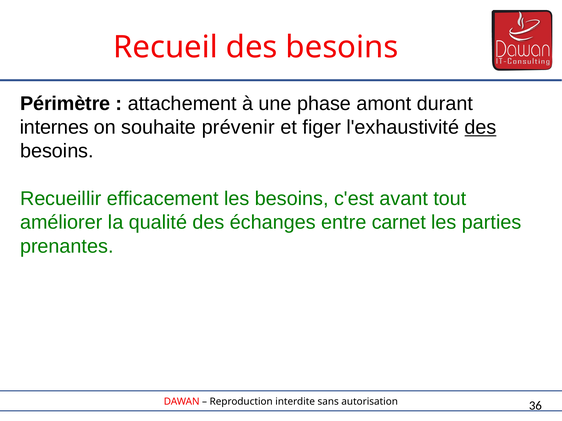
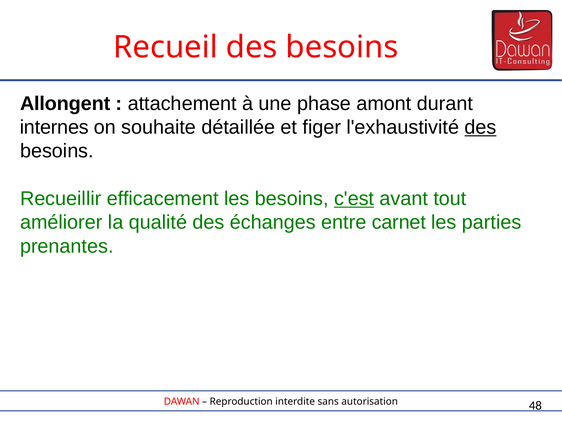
Périmètre: Périmètre -> Allongent
prévenir: prévenir -> détaillée
c'est underline: none -> present
36: 36 -> 48
